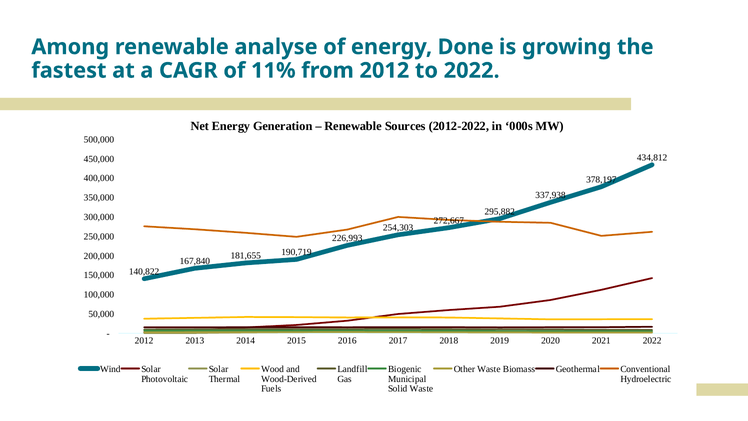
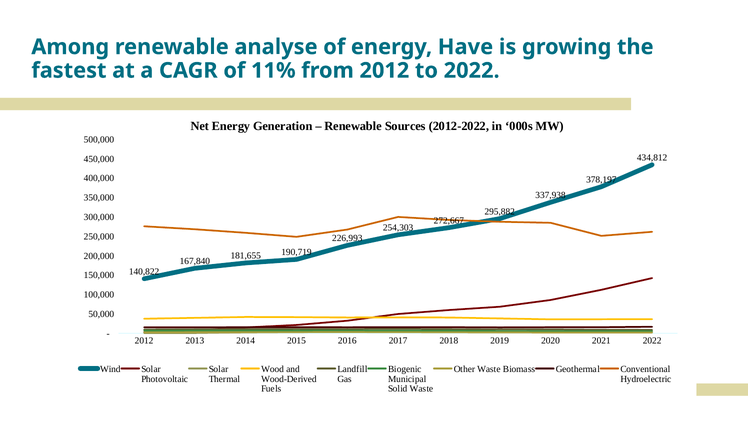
Done: Done -> Have
